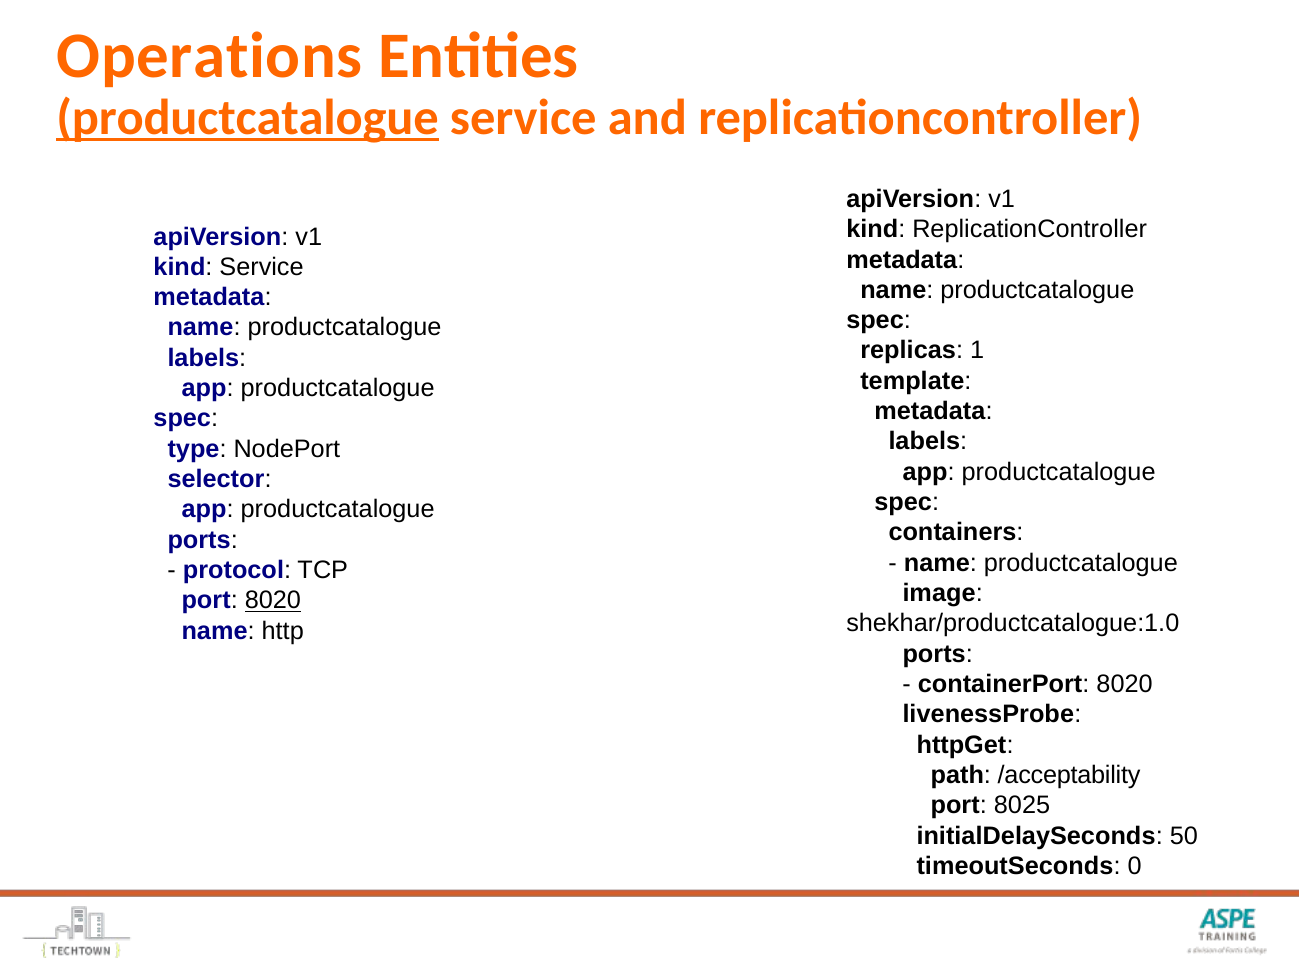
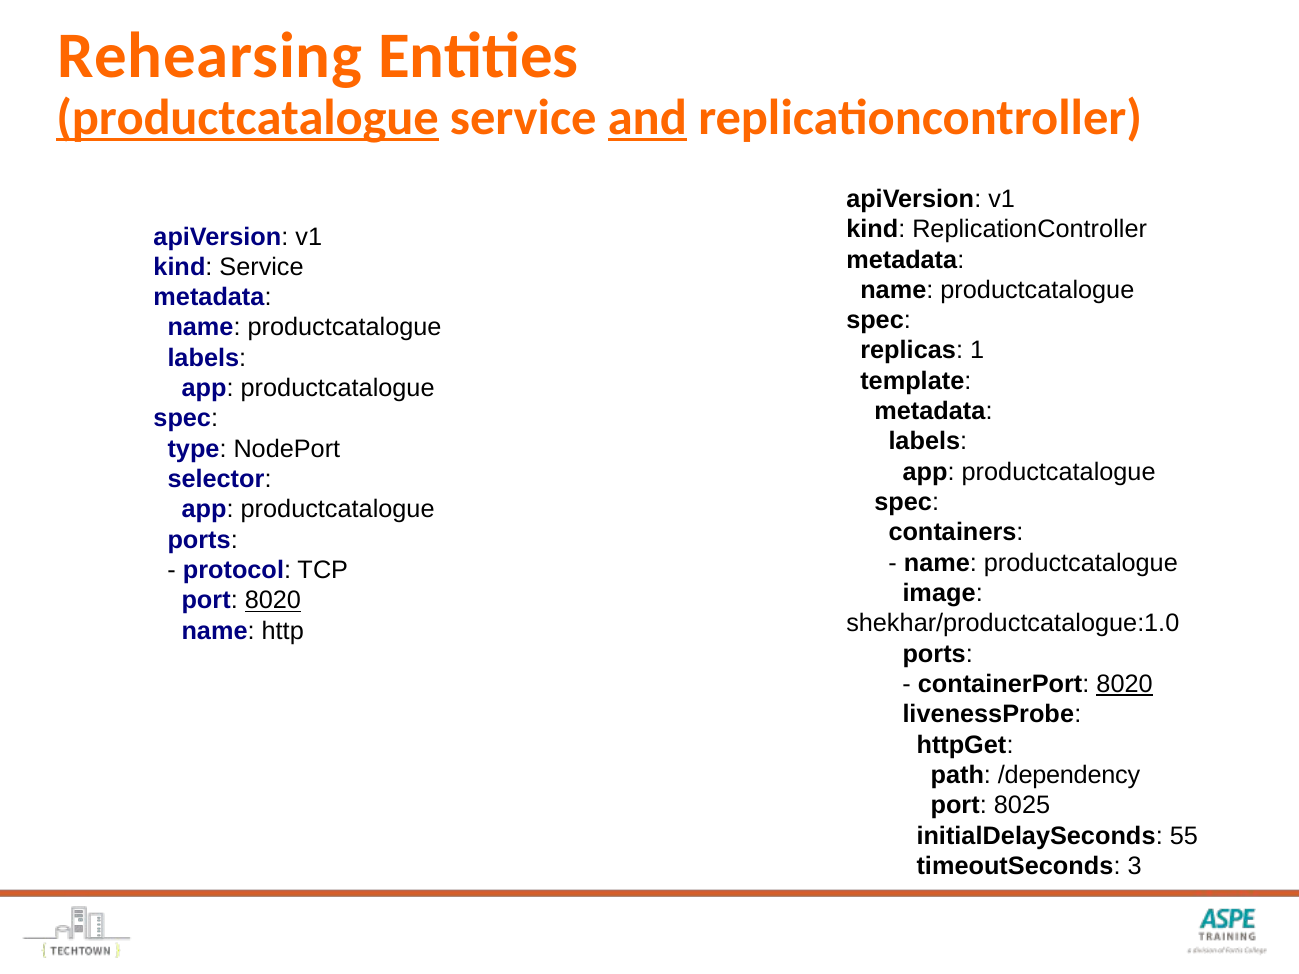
Operations: Operations -> Rehearsing
and underline: none -> present
8020 at (1125, 684) underline: none -> present
/acceptability: /acceptability -> /dependency
50: 50 -> 55
0: 0 -> 3
